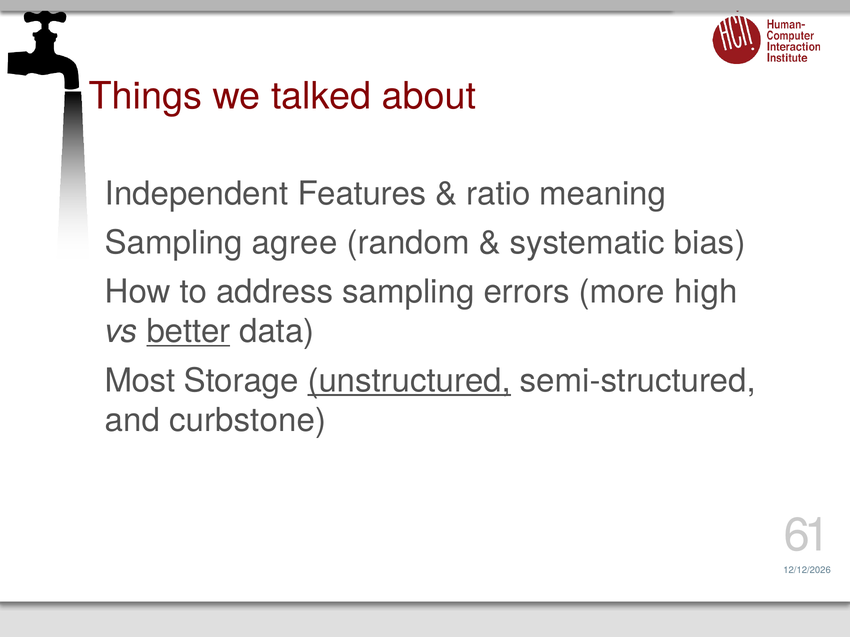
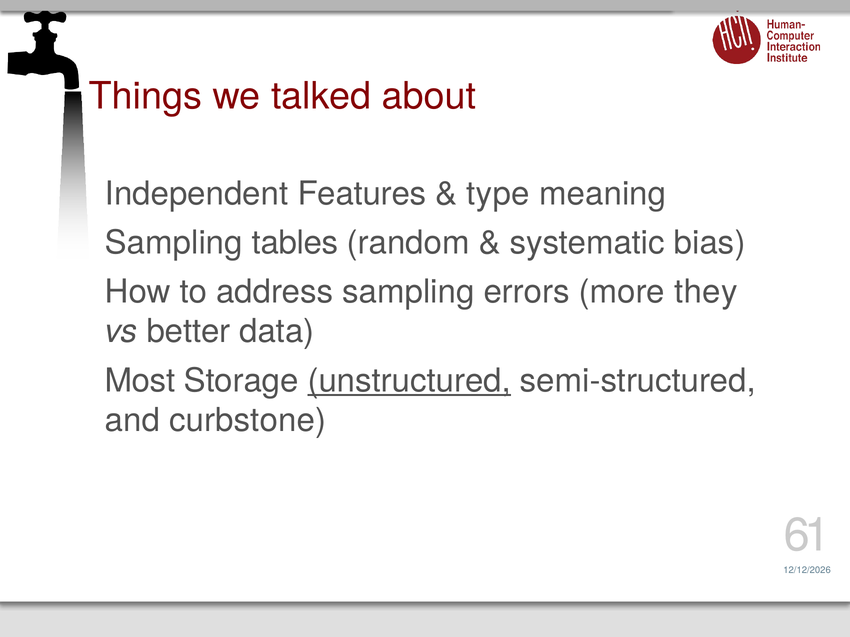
ratio: ratio -> type
agree: agree -> tables
high: high -> they
better underline: present -> none
